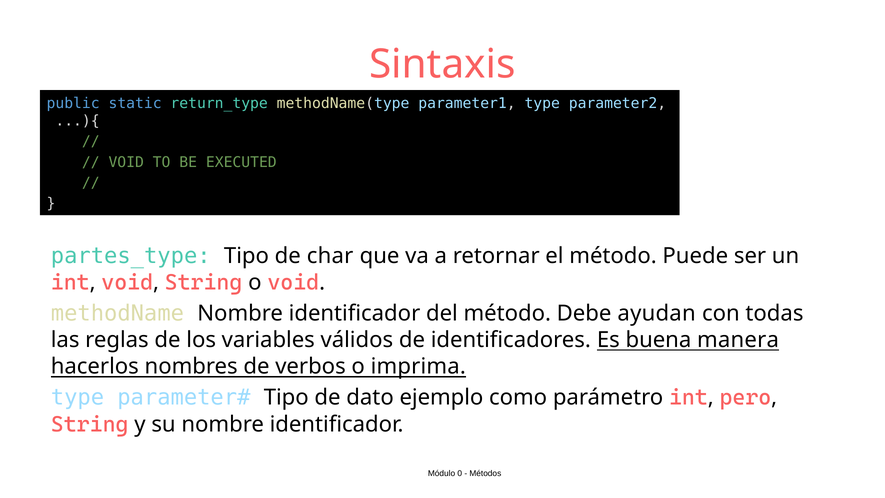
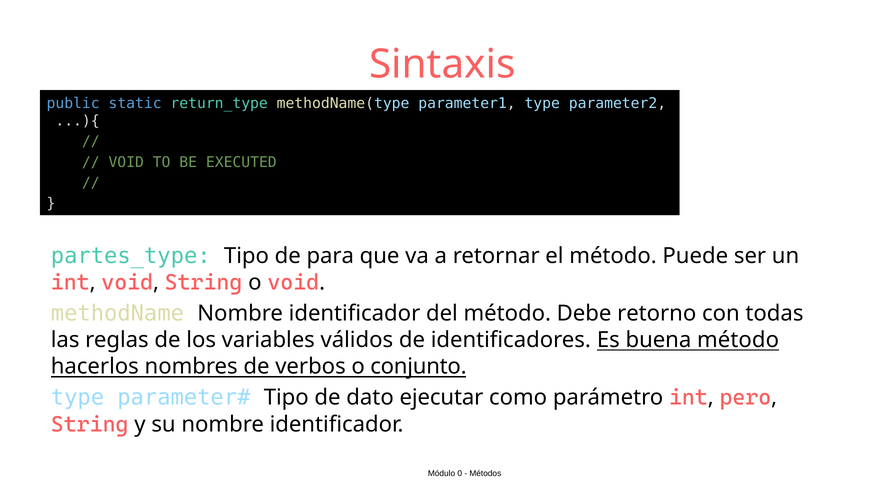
char: char -> para
ayudan: ayudan -> retorno
buena manera: manera -> método
imprima: imprima -> conjunto
ejemplo: ejemplo -> ejecutar
